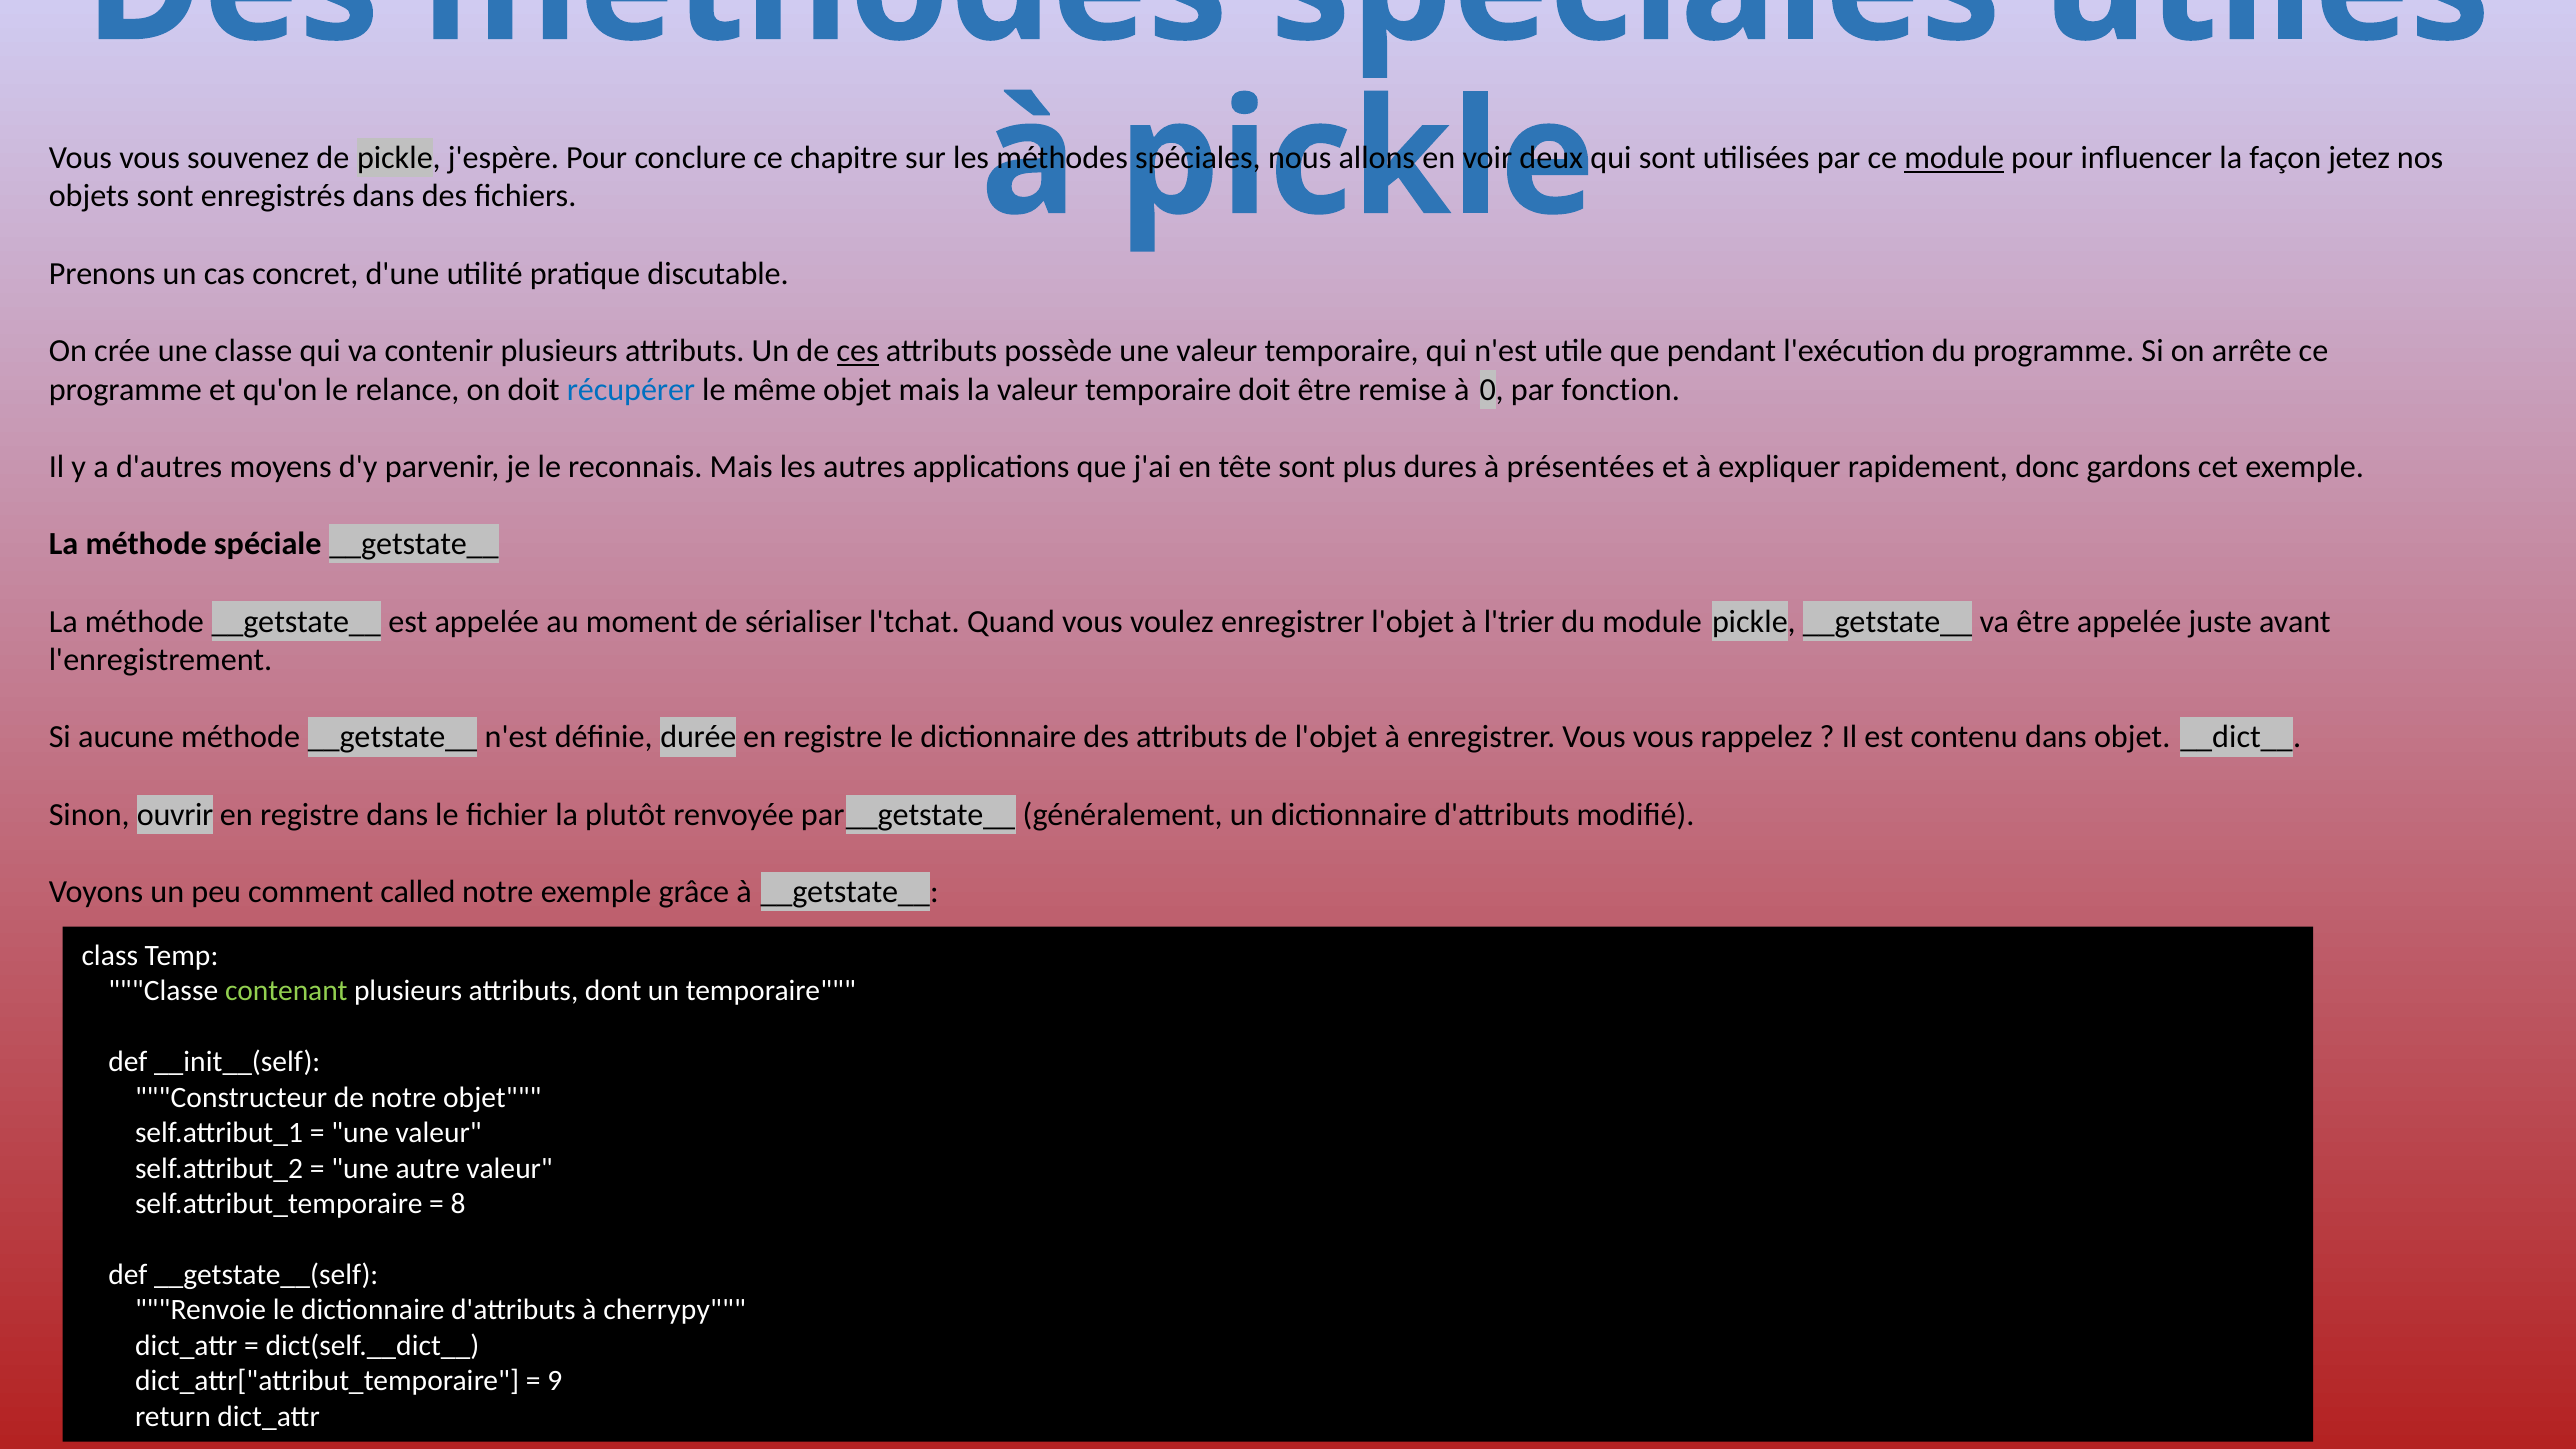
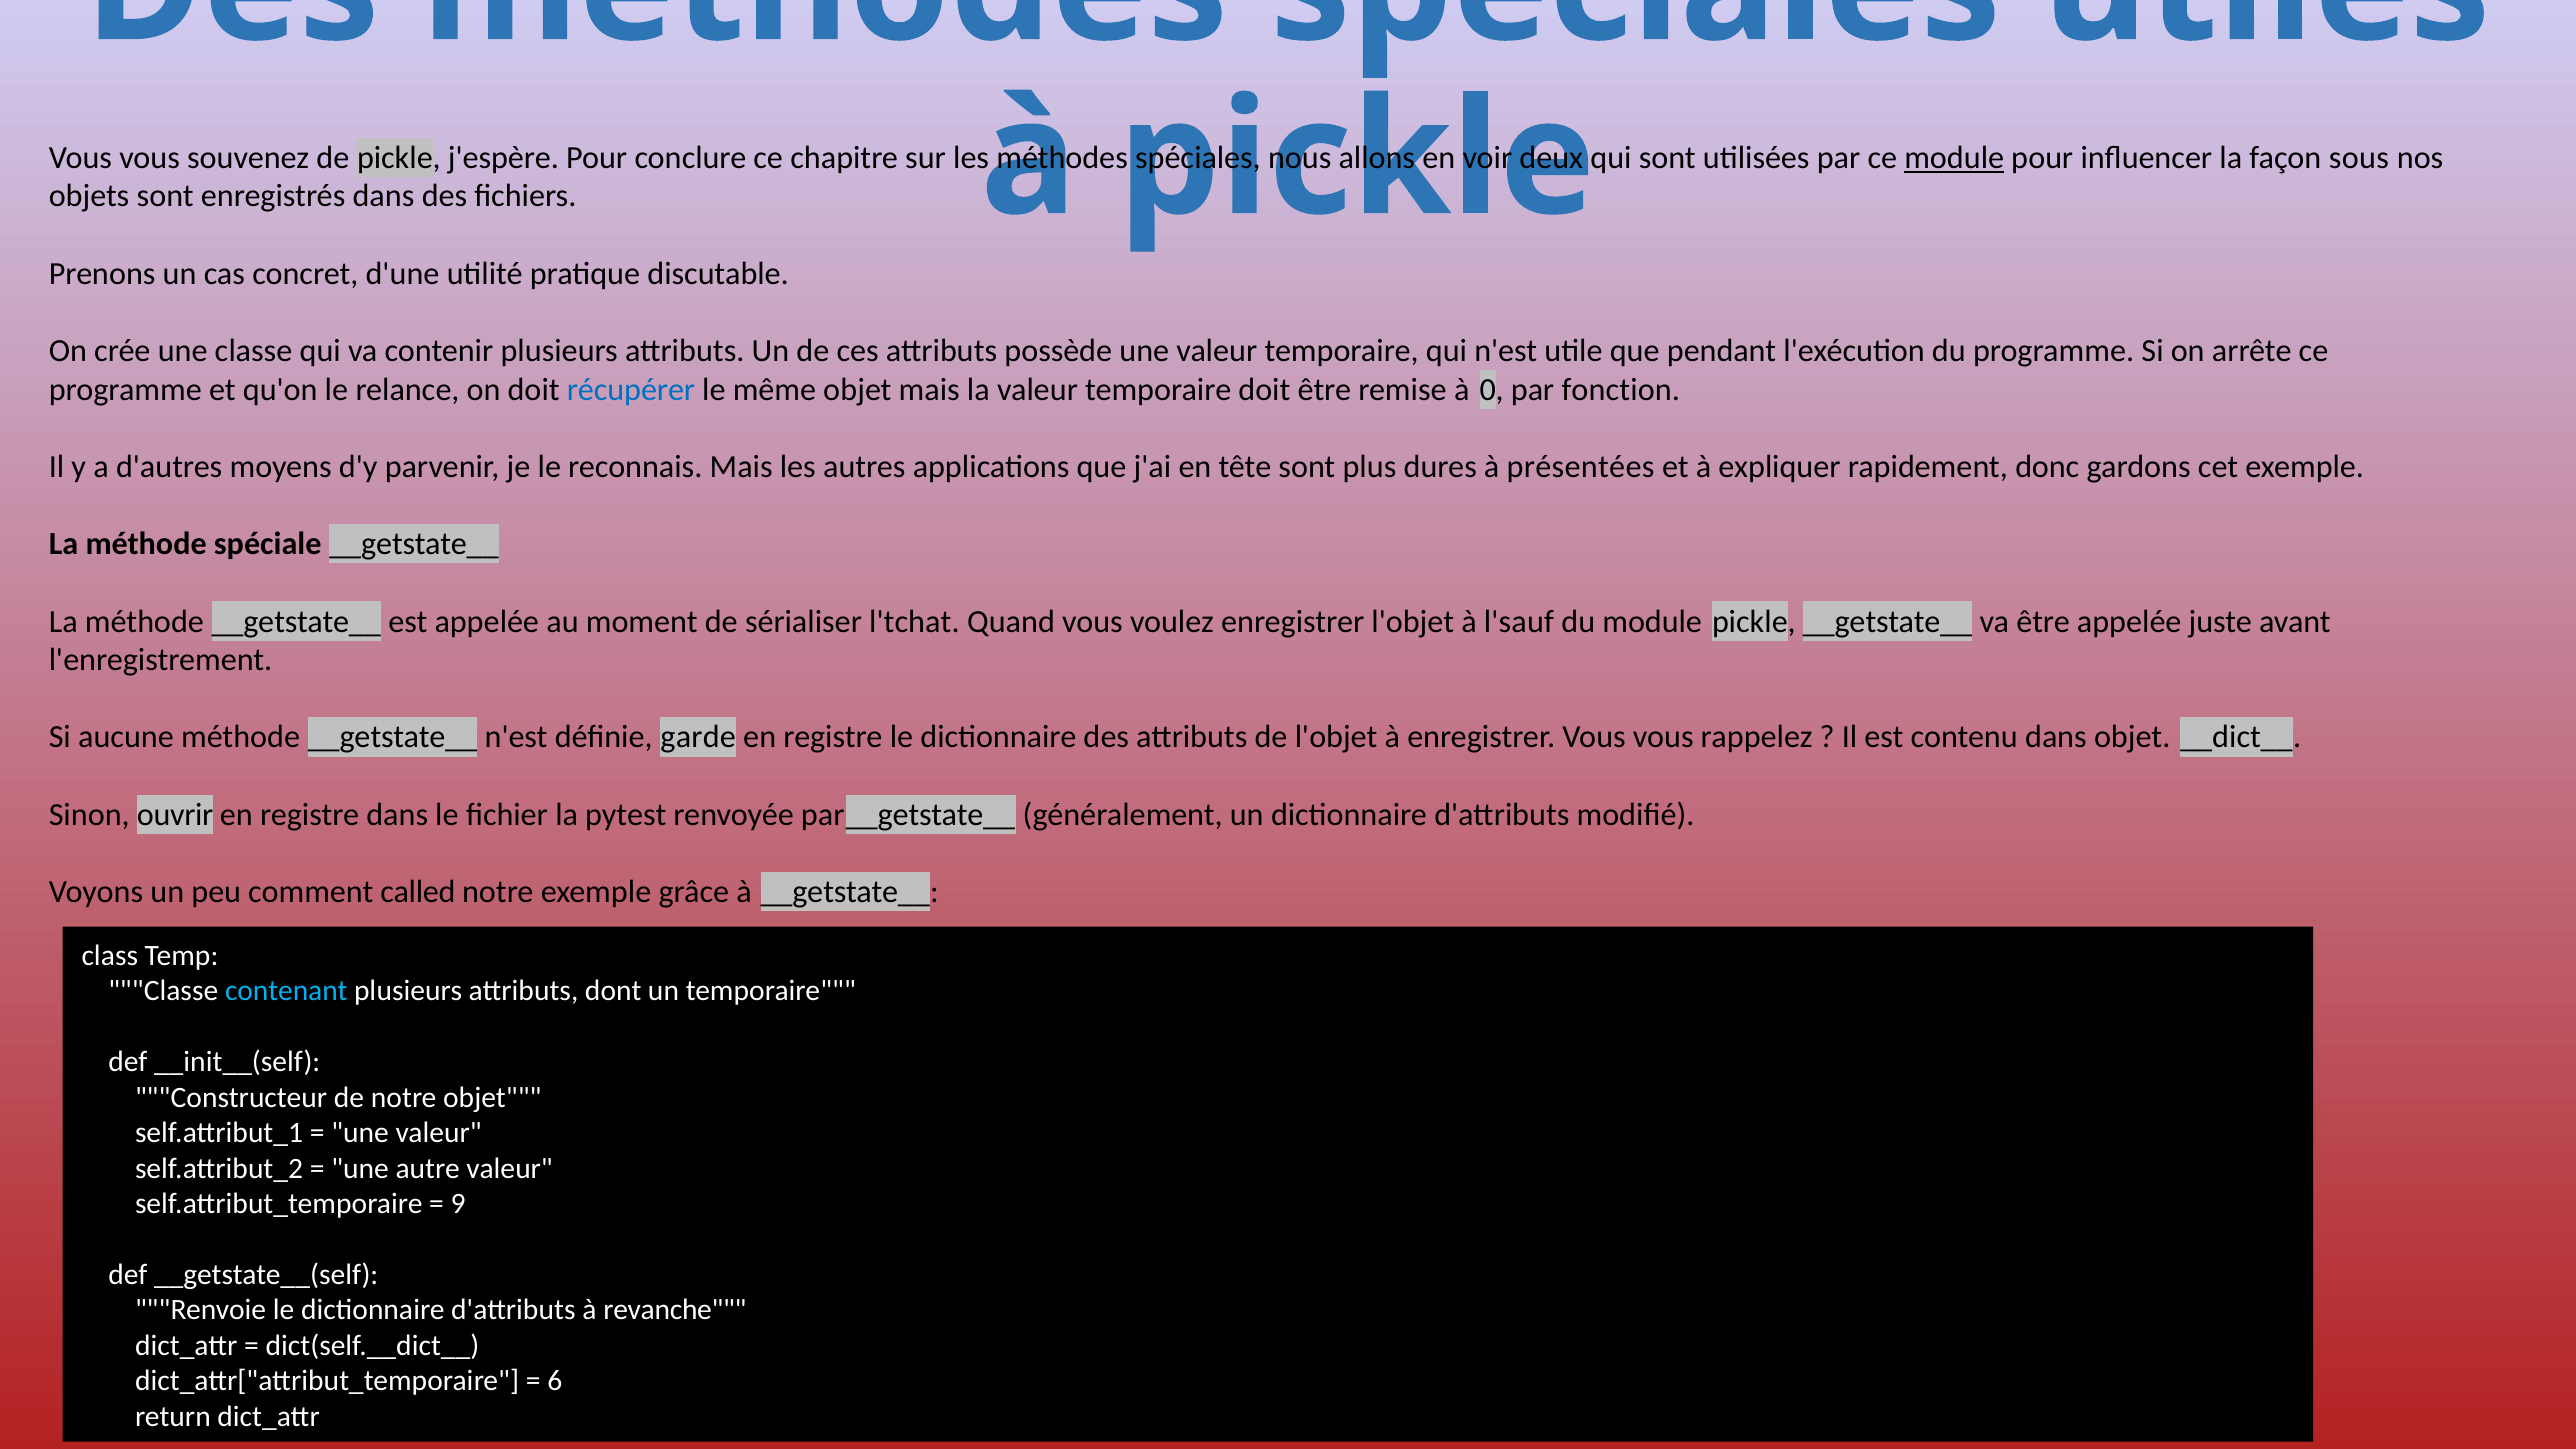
jetez: jetez -> sous
ces underline: present -> none
l'trier: l'trier -> l'sauf
durée: durée -> garde
plutôt: plutôt -> pytest
contenant colour: light green -> light blue
8: 8 -> 9
cherrypy: cherrypy -> revanche
9: 9 -> 6
